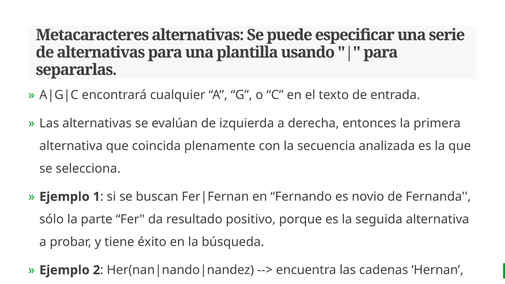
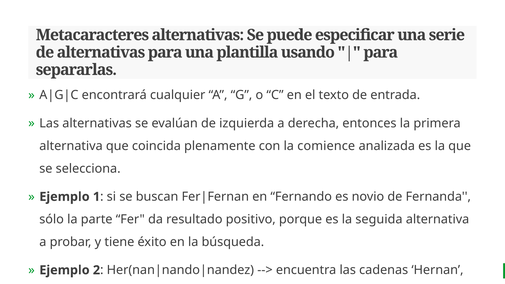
secuencia: secuencia -> comience
